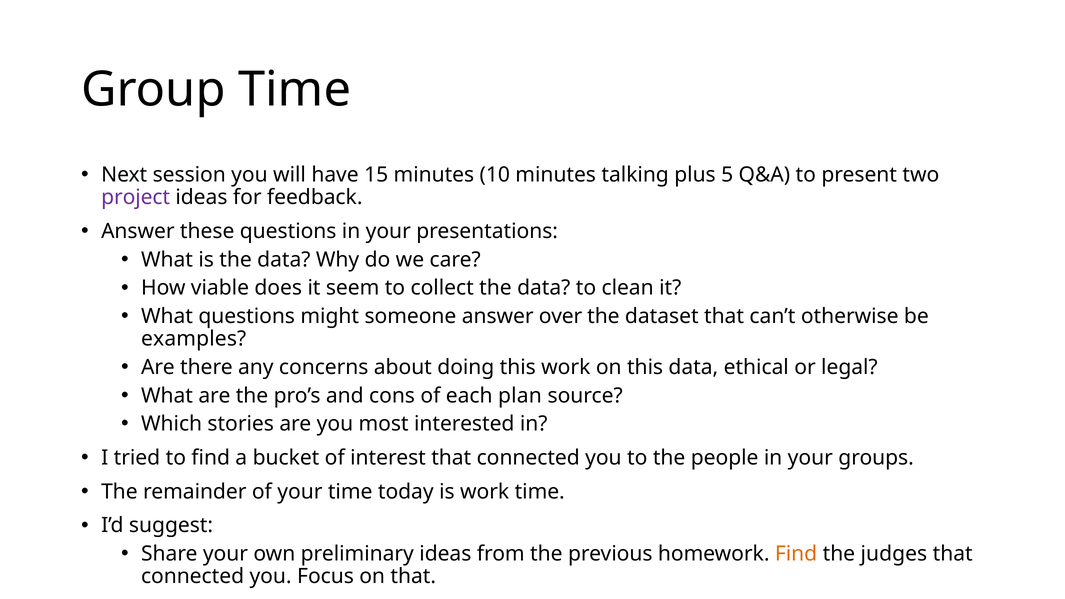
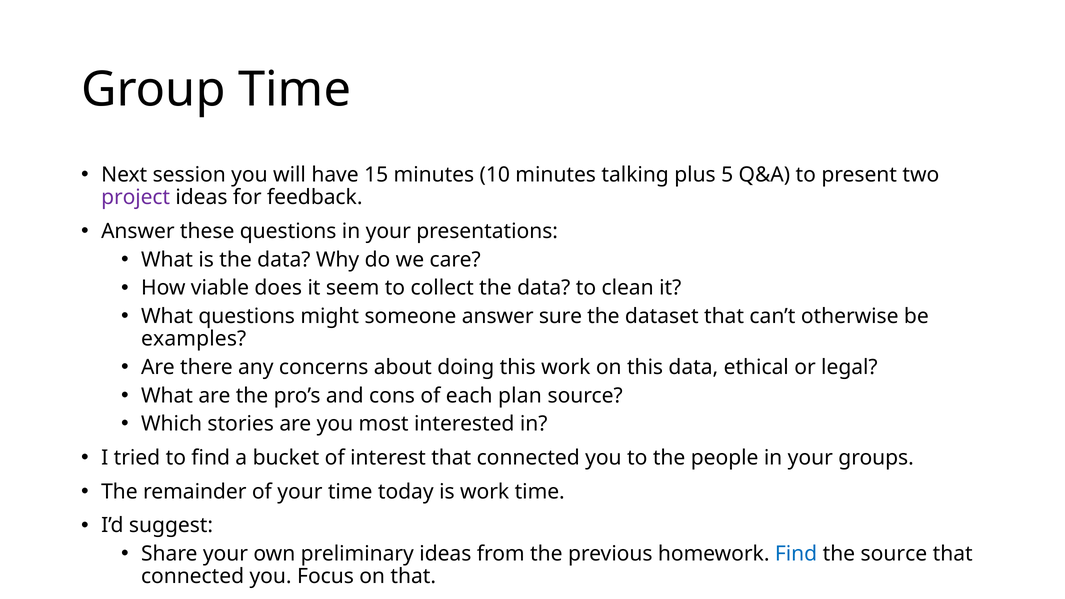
over: over -> sure
Find at (796, 554) colour: orange -> blue
the judges: judges -> source
